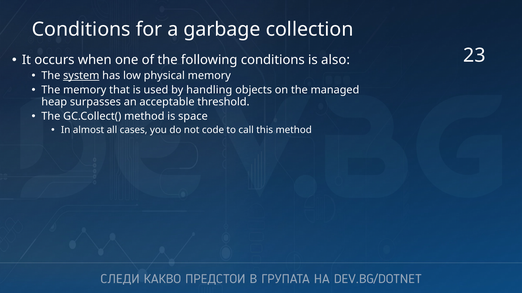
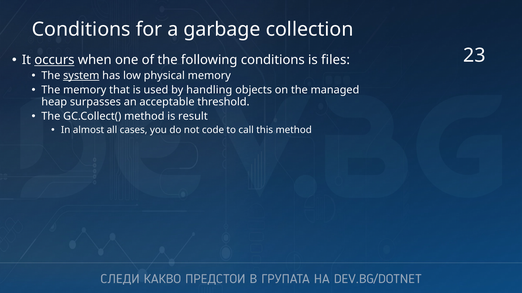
occurs underline: none -> present
also: also -> files
space: space -> result
